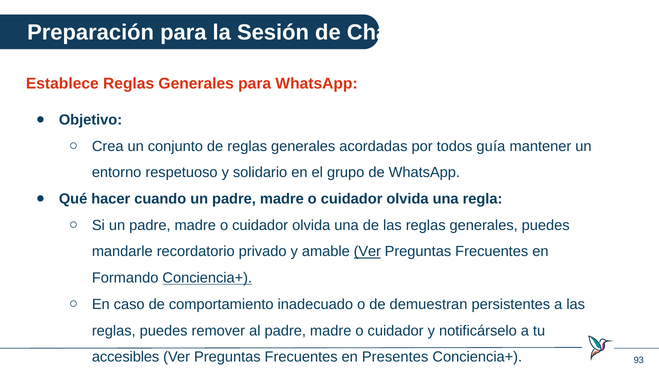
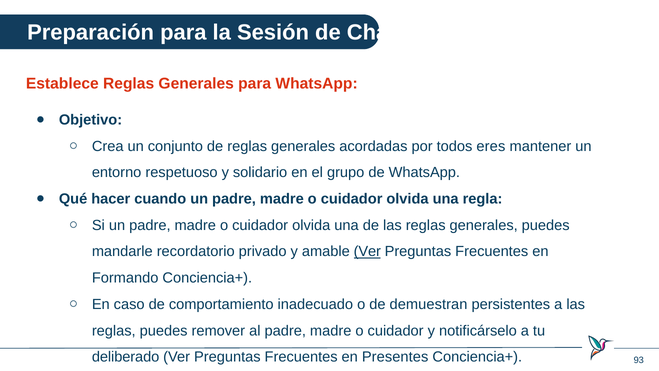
guía: guía -> eres
Conciencia+ at (207, 278) underline: present -> none
accesibles: accesibles -> deliberado
